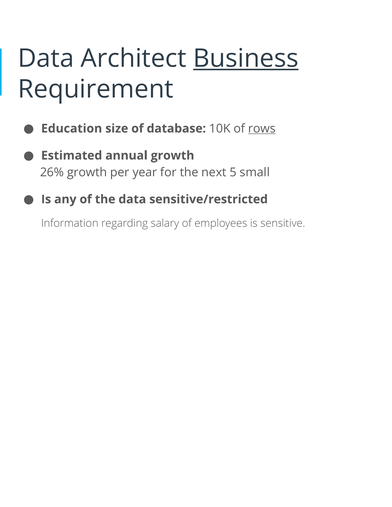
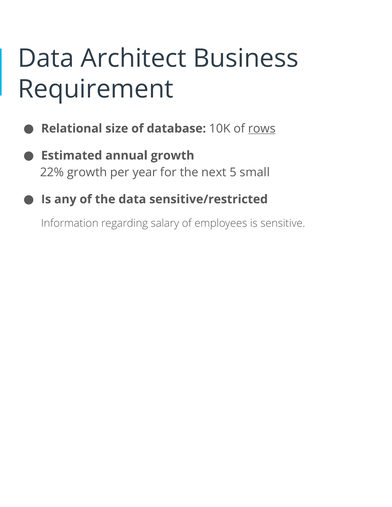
Business underline: present -> none
Education: Education -> Relational
26%: 26% -> 22%
